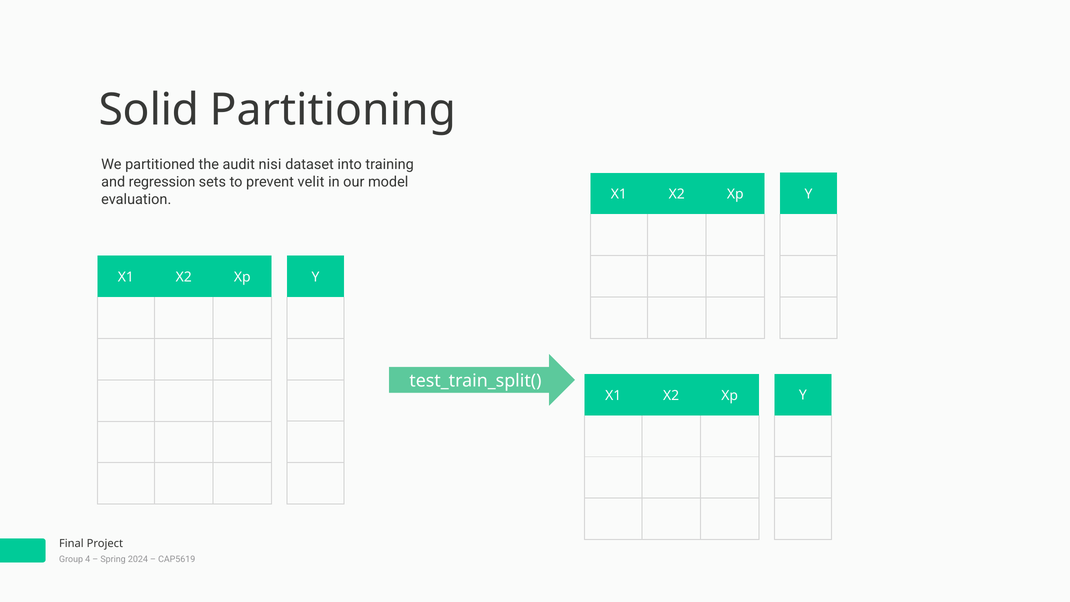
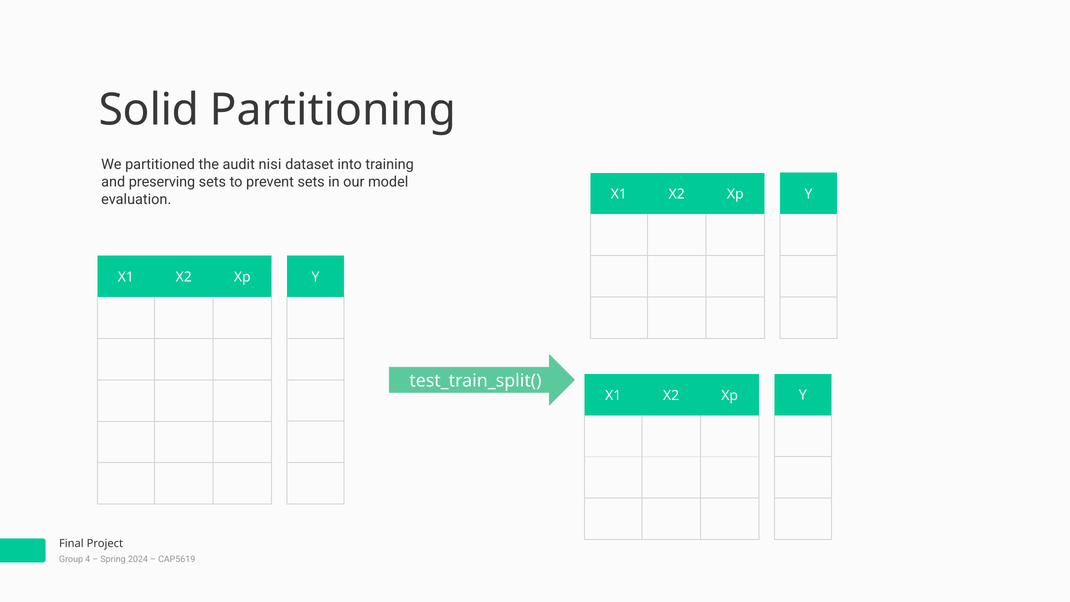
regression: regression -> preserving
prevent velit: velit -> sets
